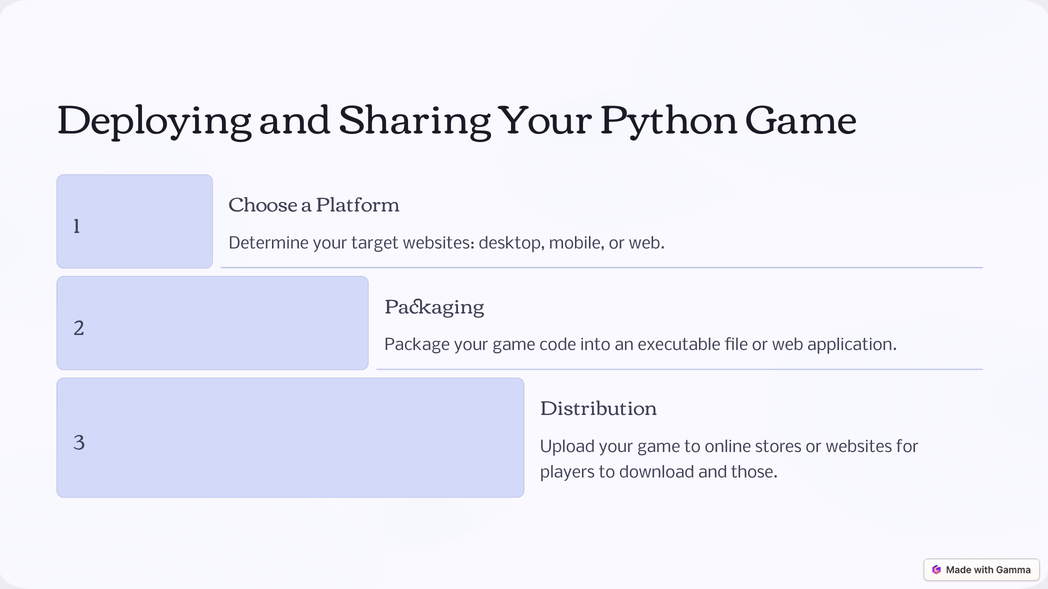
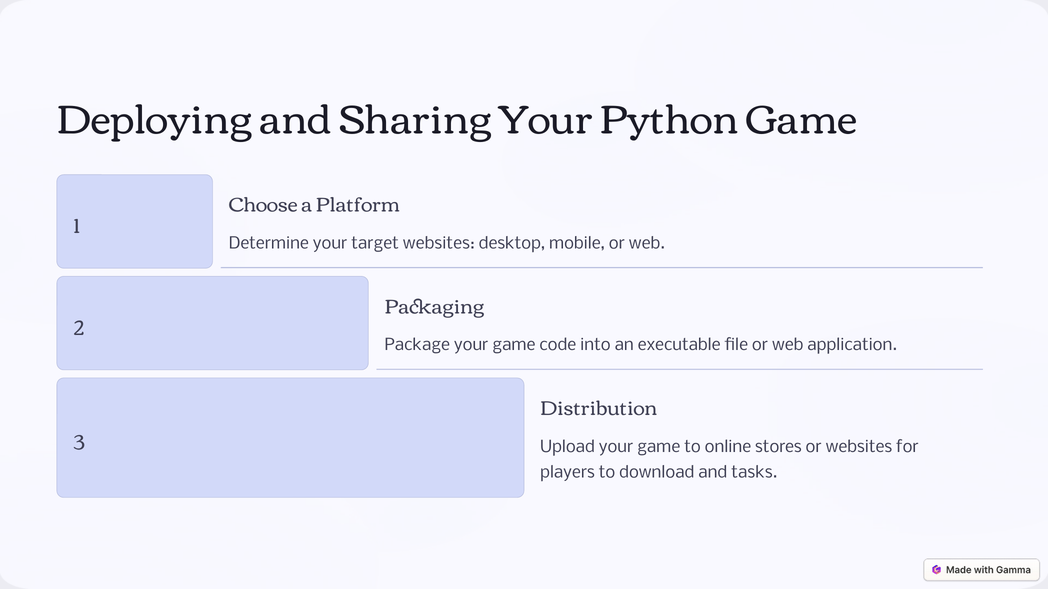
those: those -> tasks
